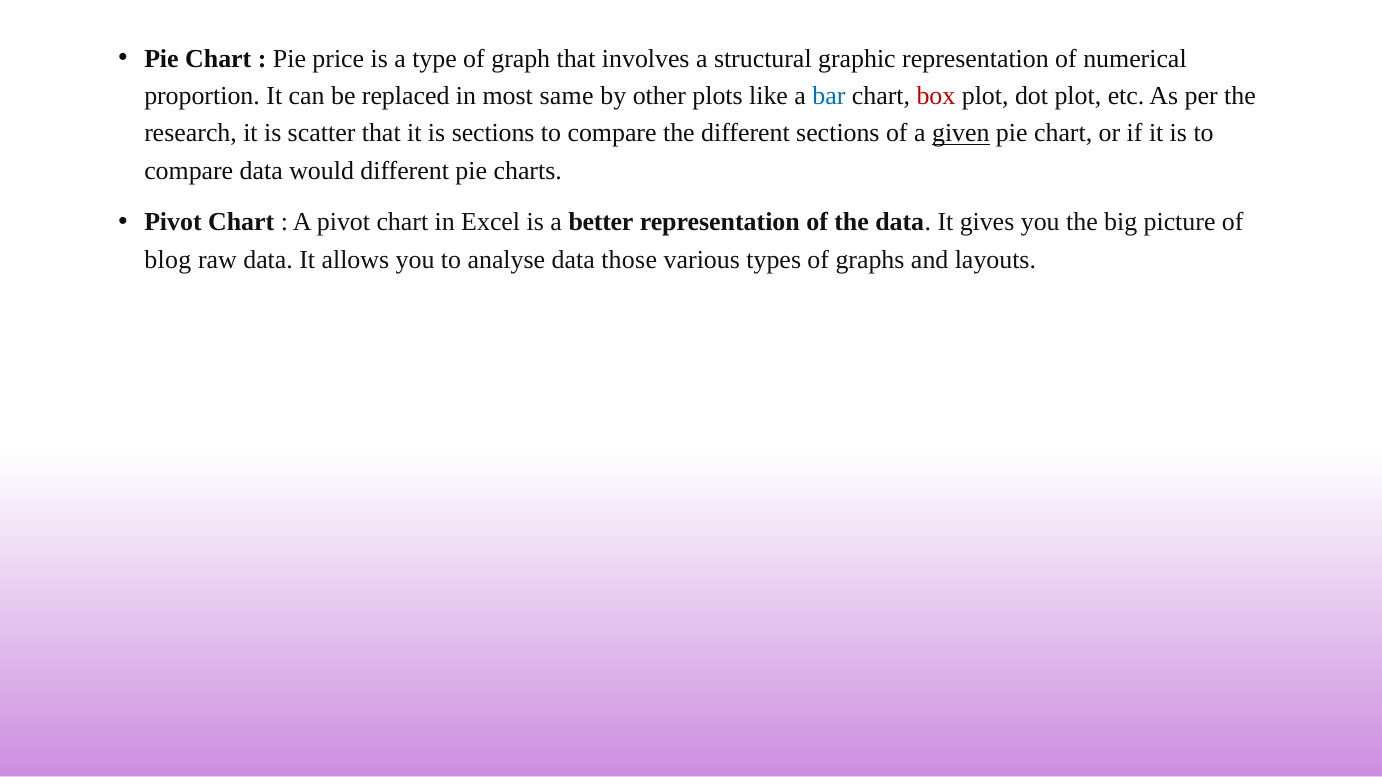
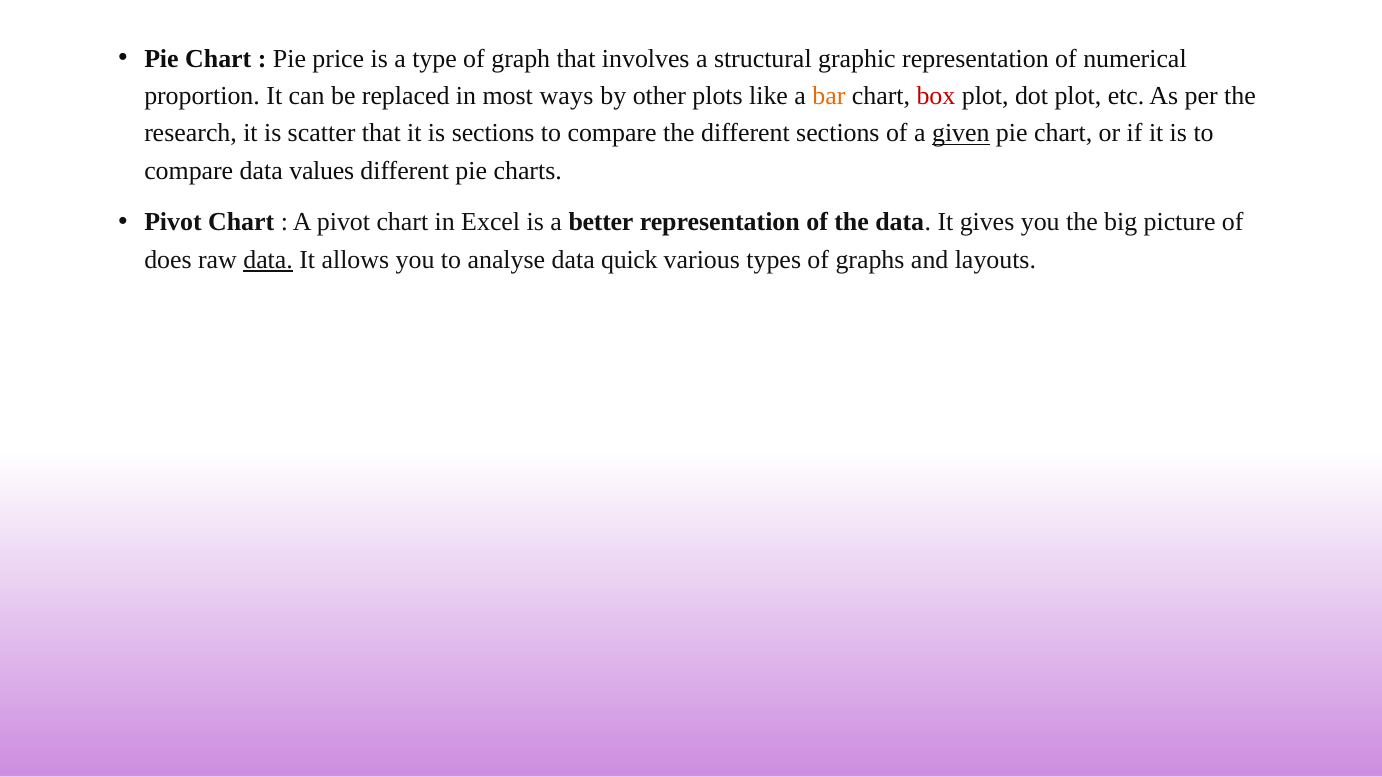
same: same -> ways
bar colour: blue -> orange
would: would -> values
blog: blog -> does
data at (268, 260) underline: none -> present
those: those -> quick
